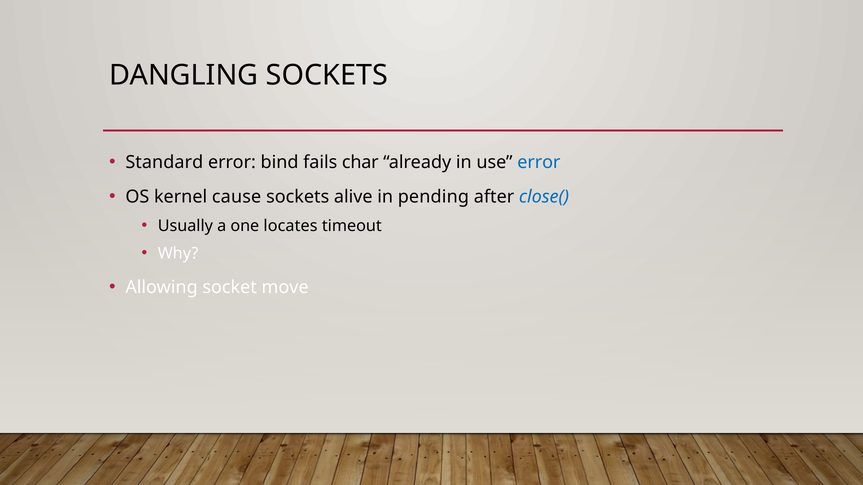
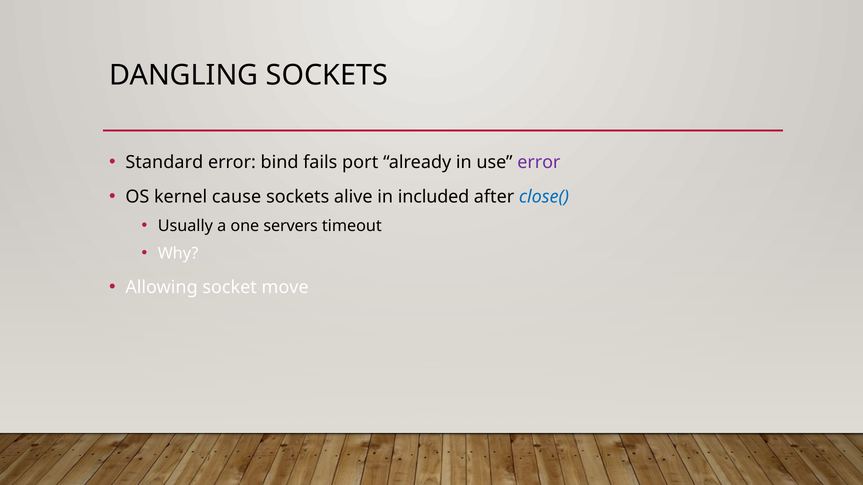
char: char -> port
error at (539, 162) colour: blue -> purple
pending: pending -> included
locates: locates -> servers
